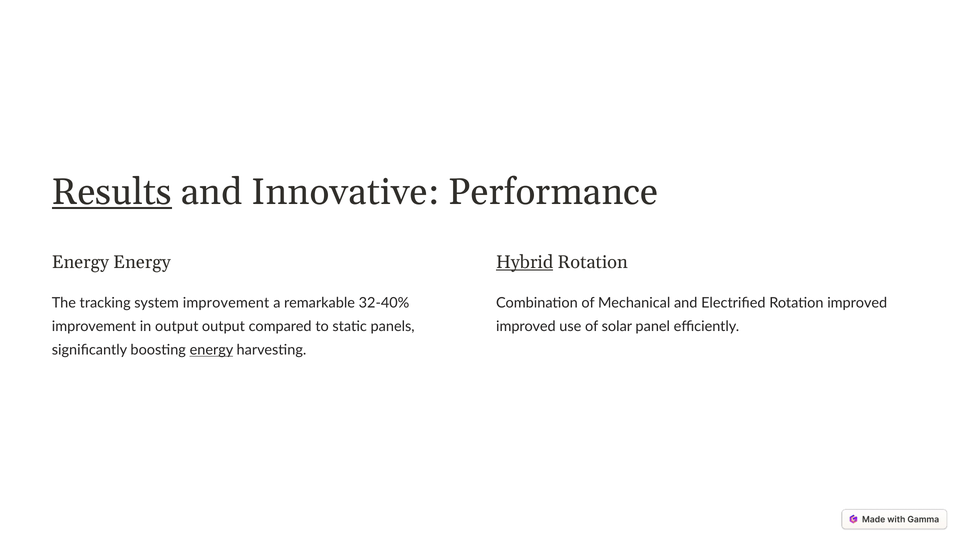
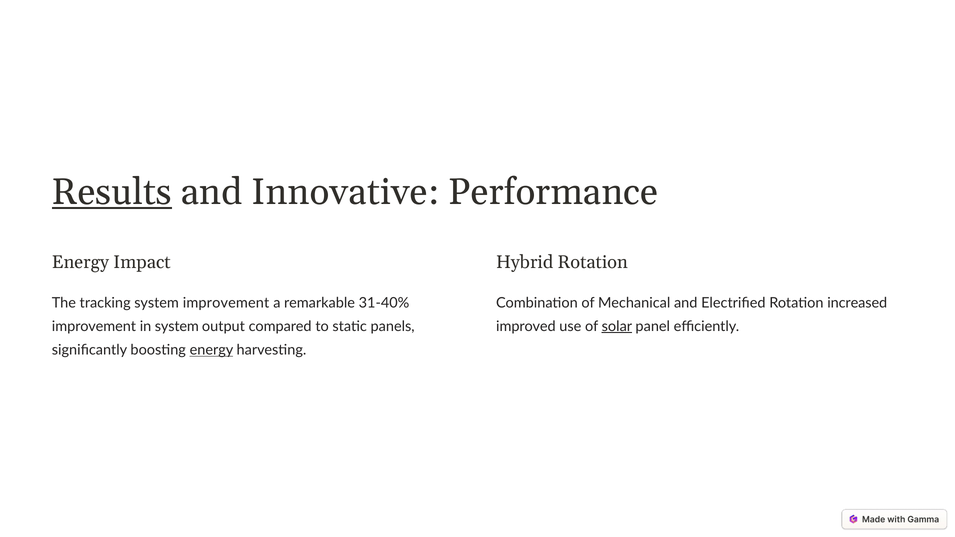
Energy Energy: Energy -> Impact
Hybrid underline: present -> none
32-40%: 32-40% -> 31-40%
Rotation improved: improved -> increased
in output: output -> system
solar underline: none -> present
